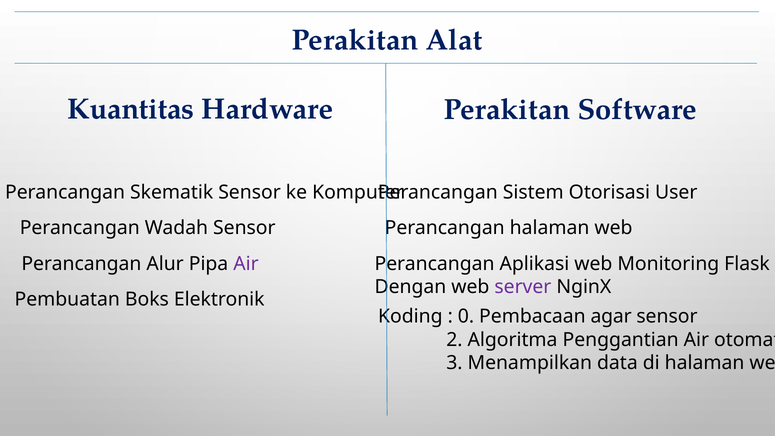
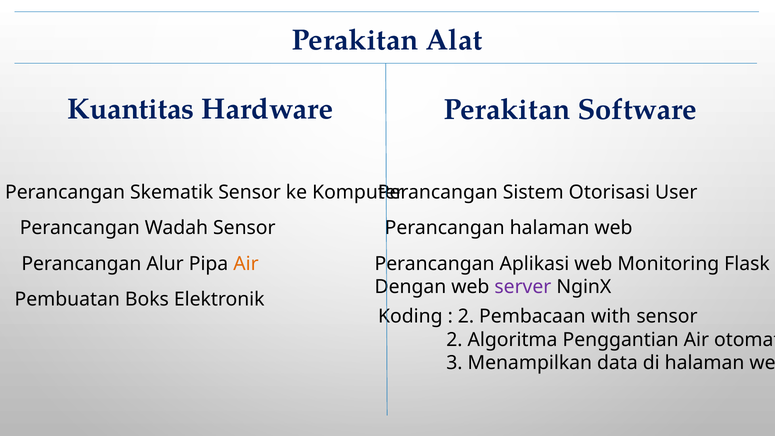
Air at (246, 264) colour: purple -> orange
0 at (466, 316): 0 -> 2
agar: agar -> with
